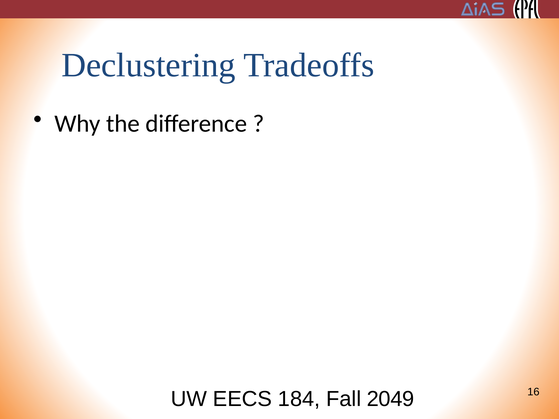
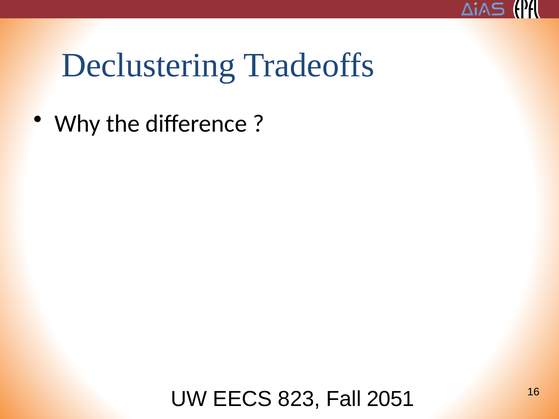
184: 184 -> 823
2049: 2049 -> 2051
